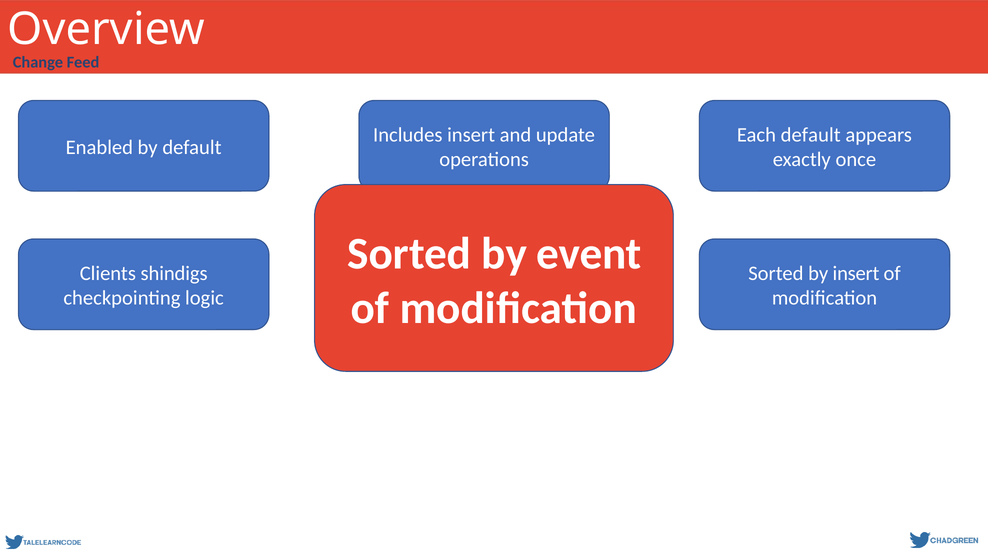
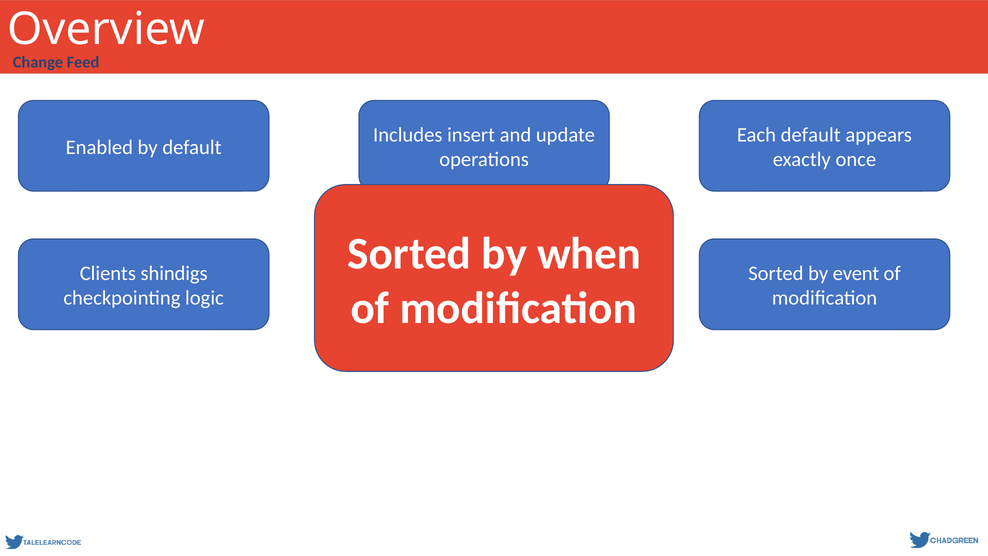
event: event -> when
by insert: insert -> event
